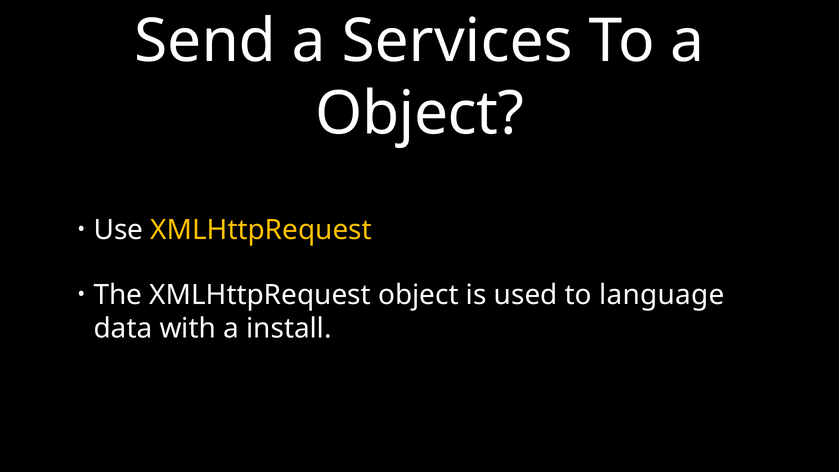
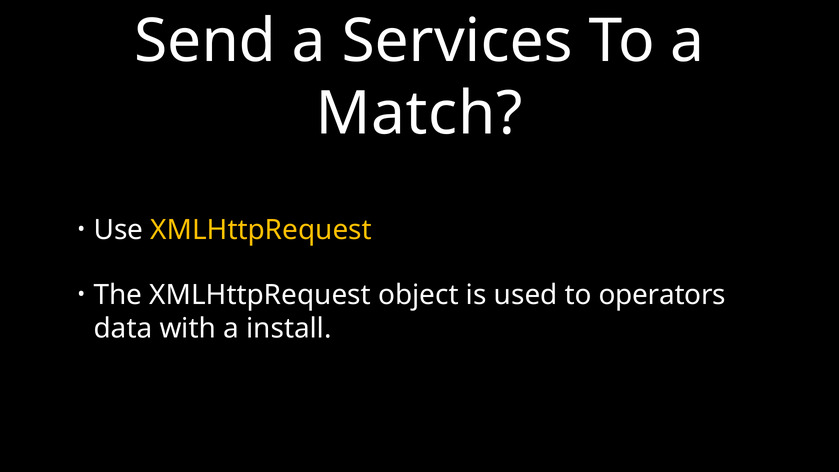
Object at (420, 114): Object -> Match
language: language -> operators
